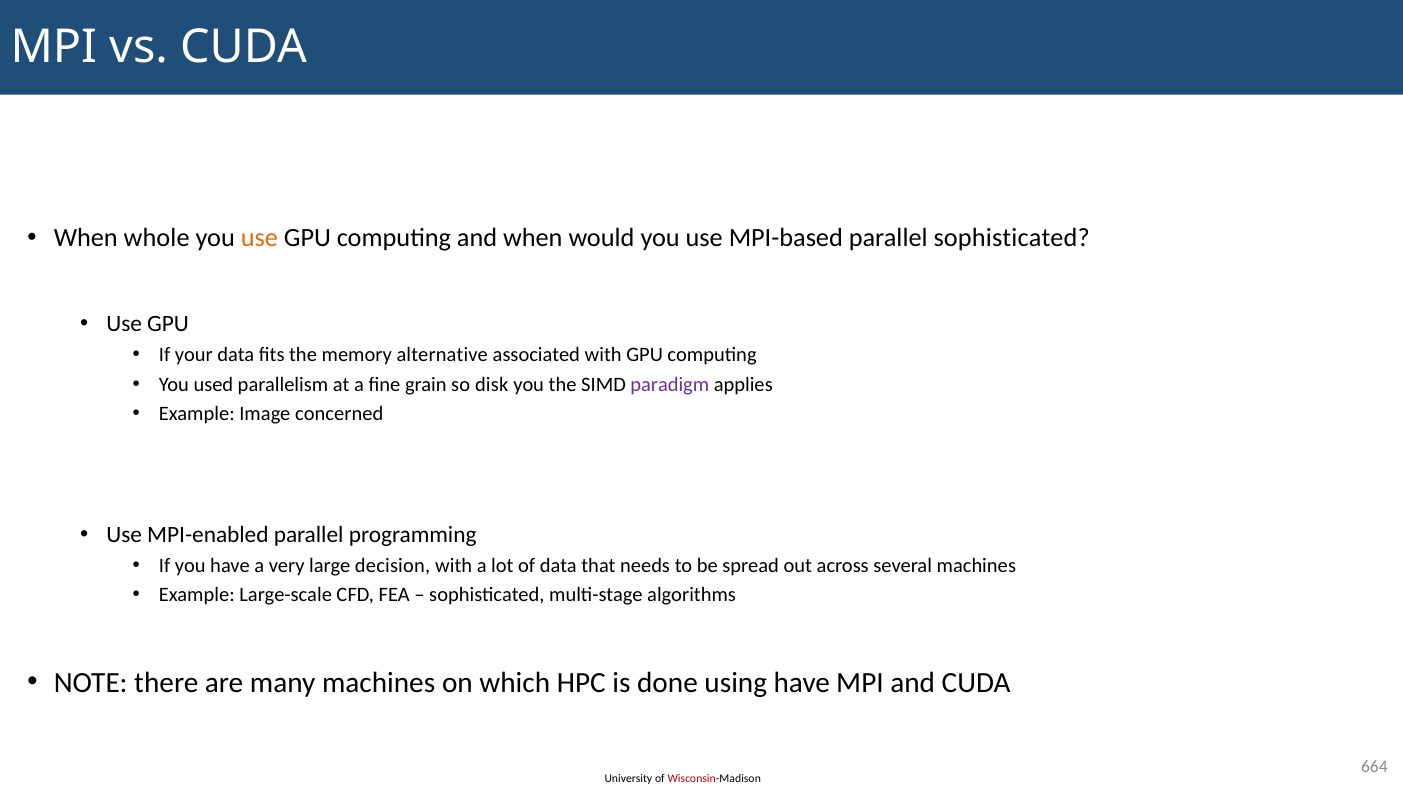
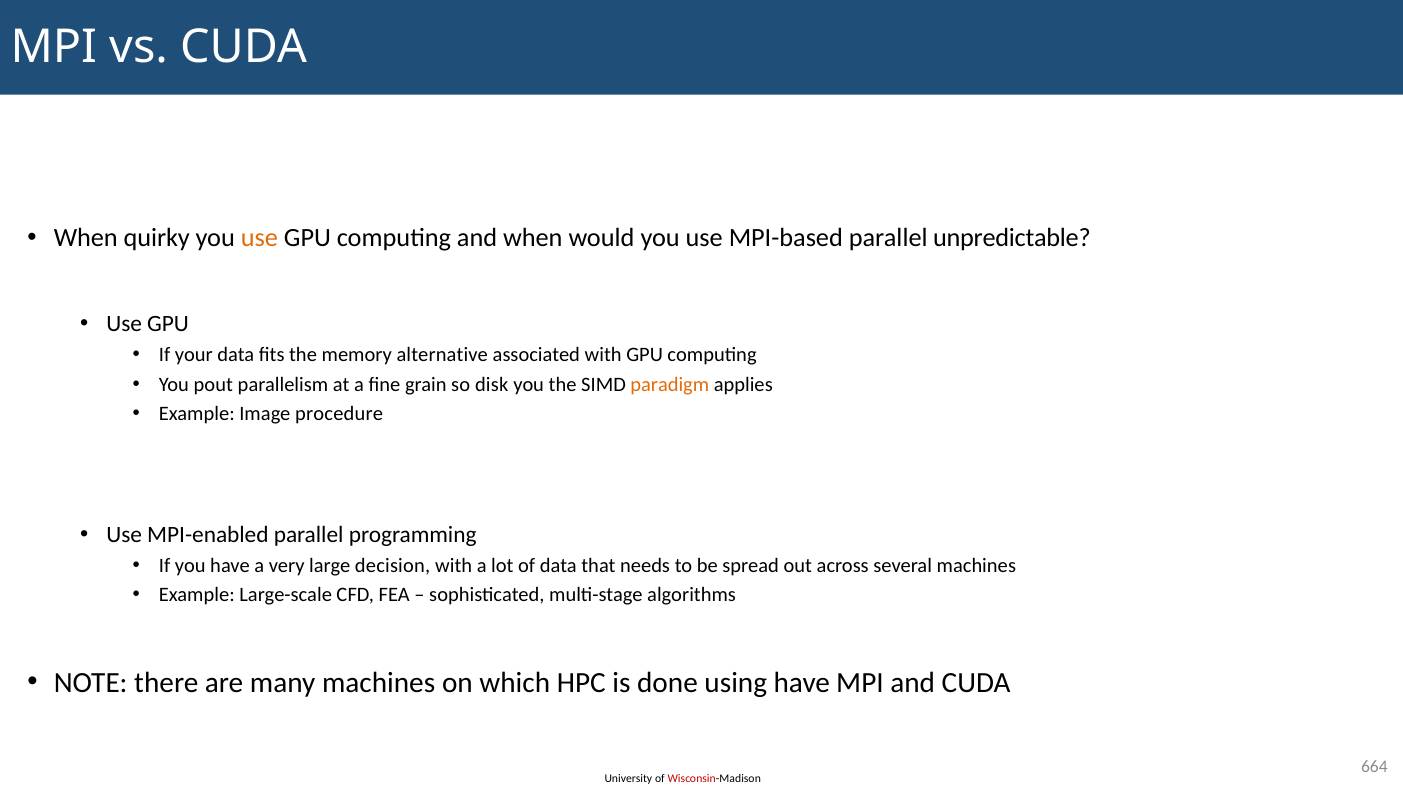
whole: whole -> quirky
parallel sophisticated: sophisticated -> unpredictable
used: used -> pout
paradigm colour: purple -> orange
concerned: concerned -> procedure
